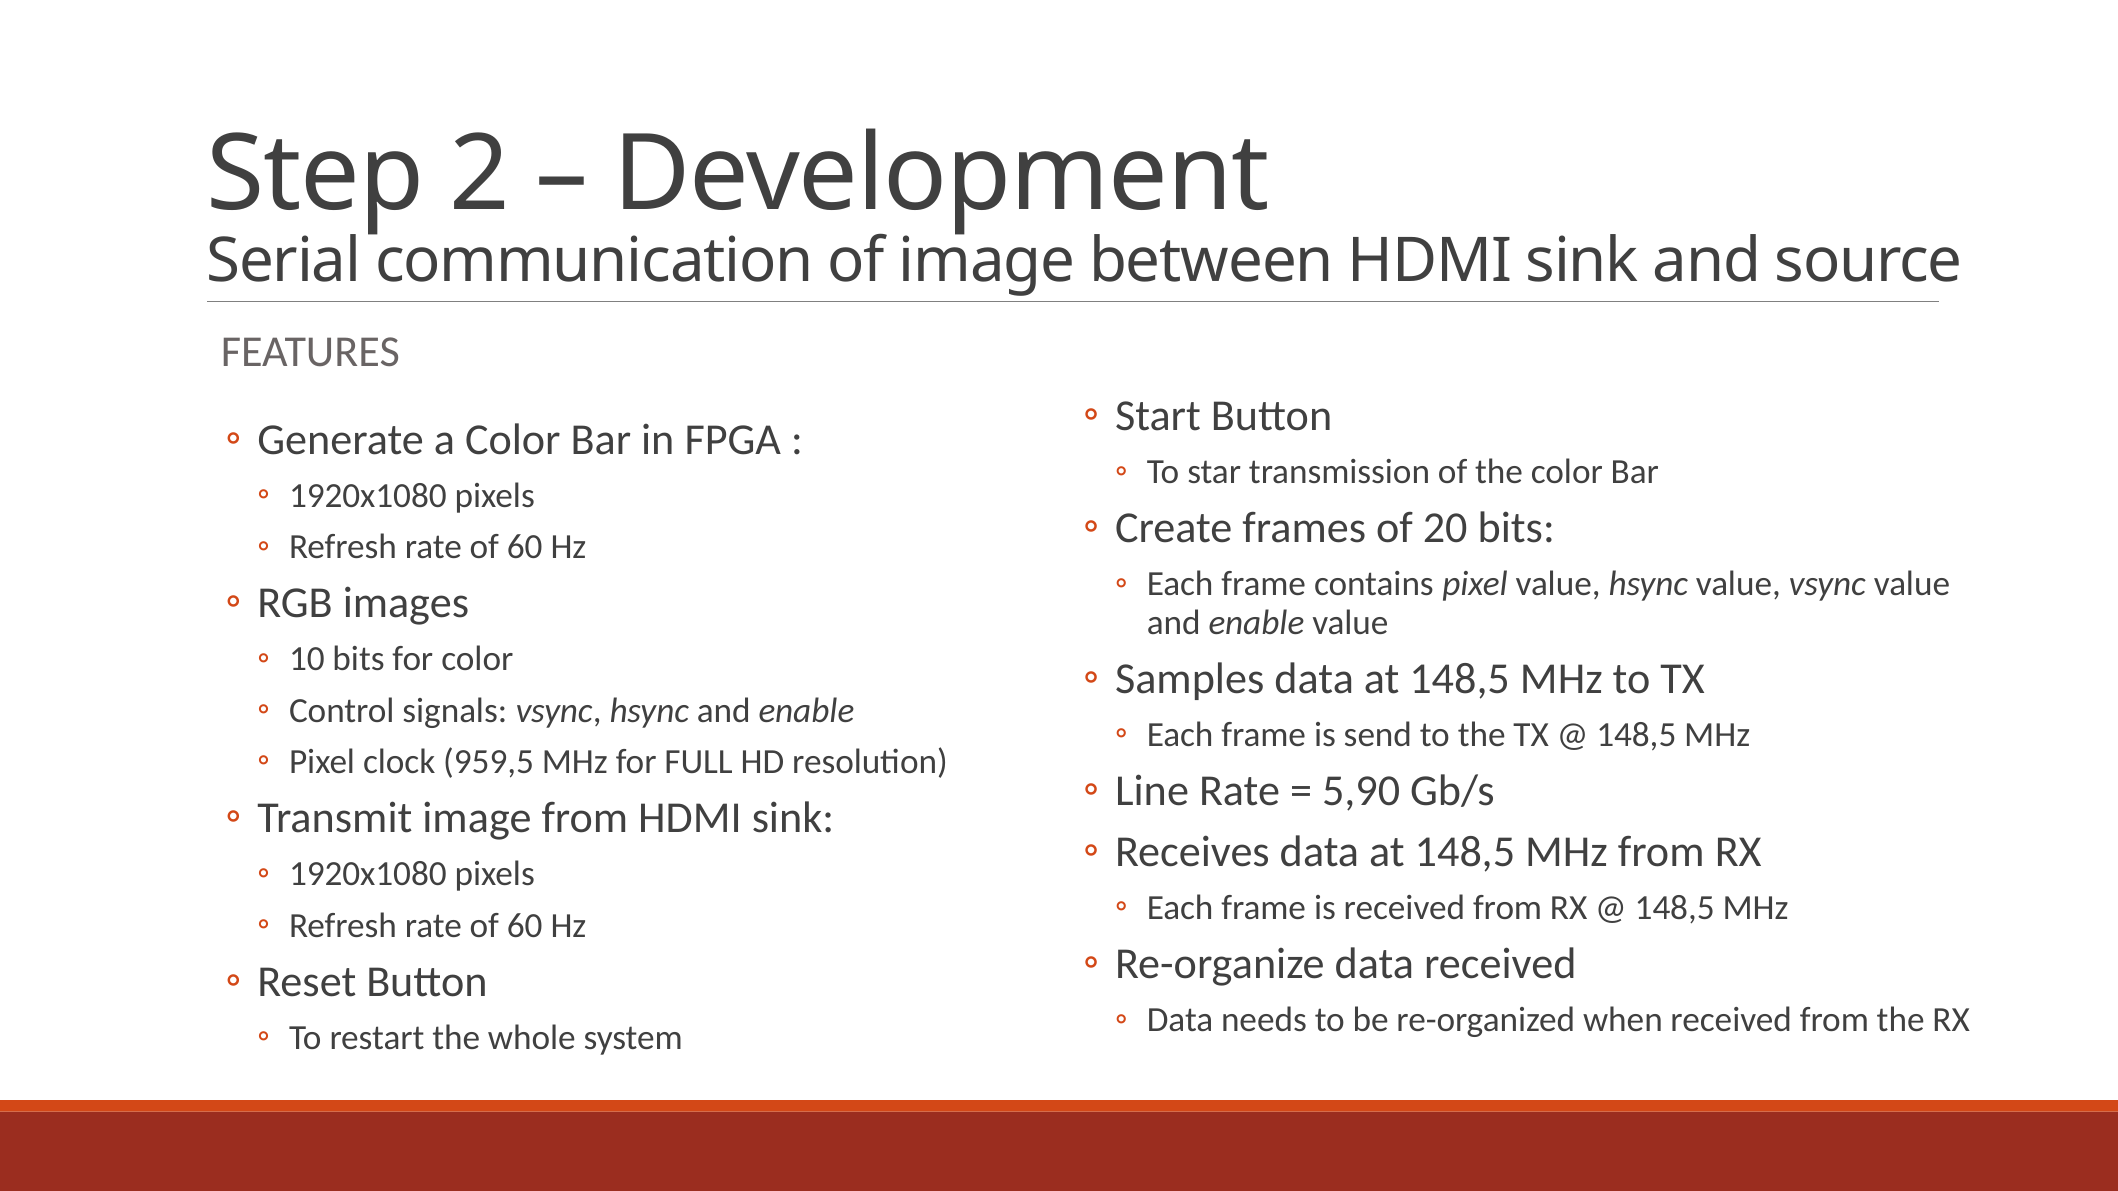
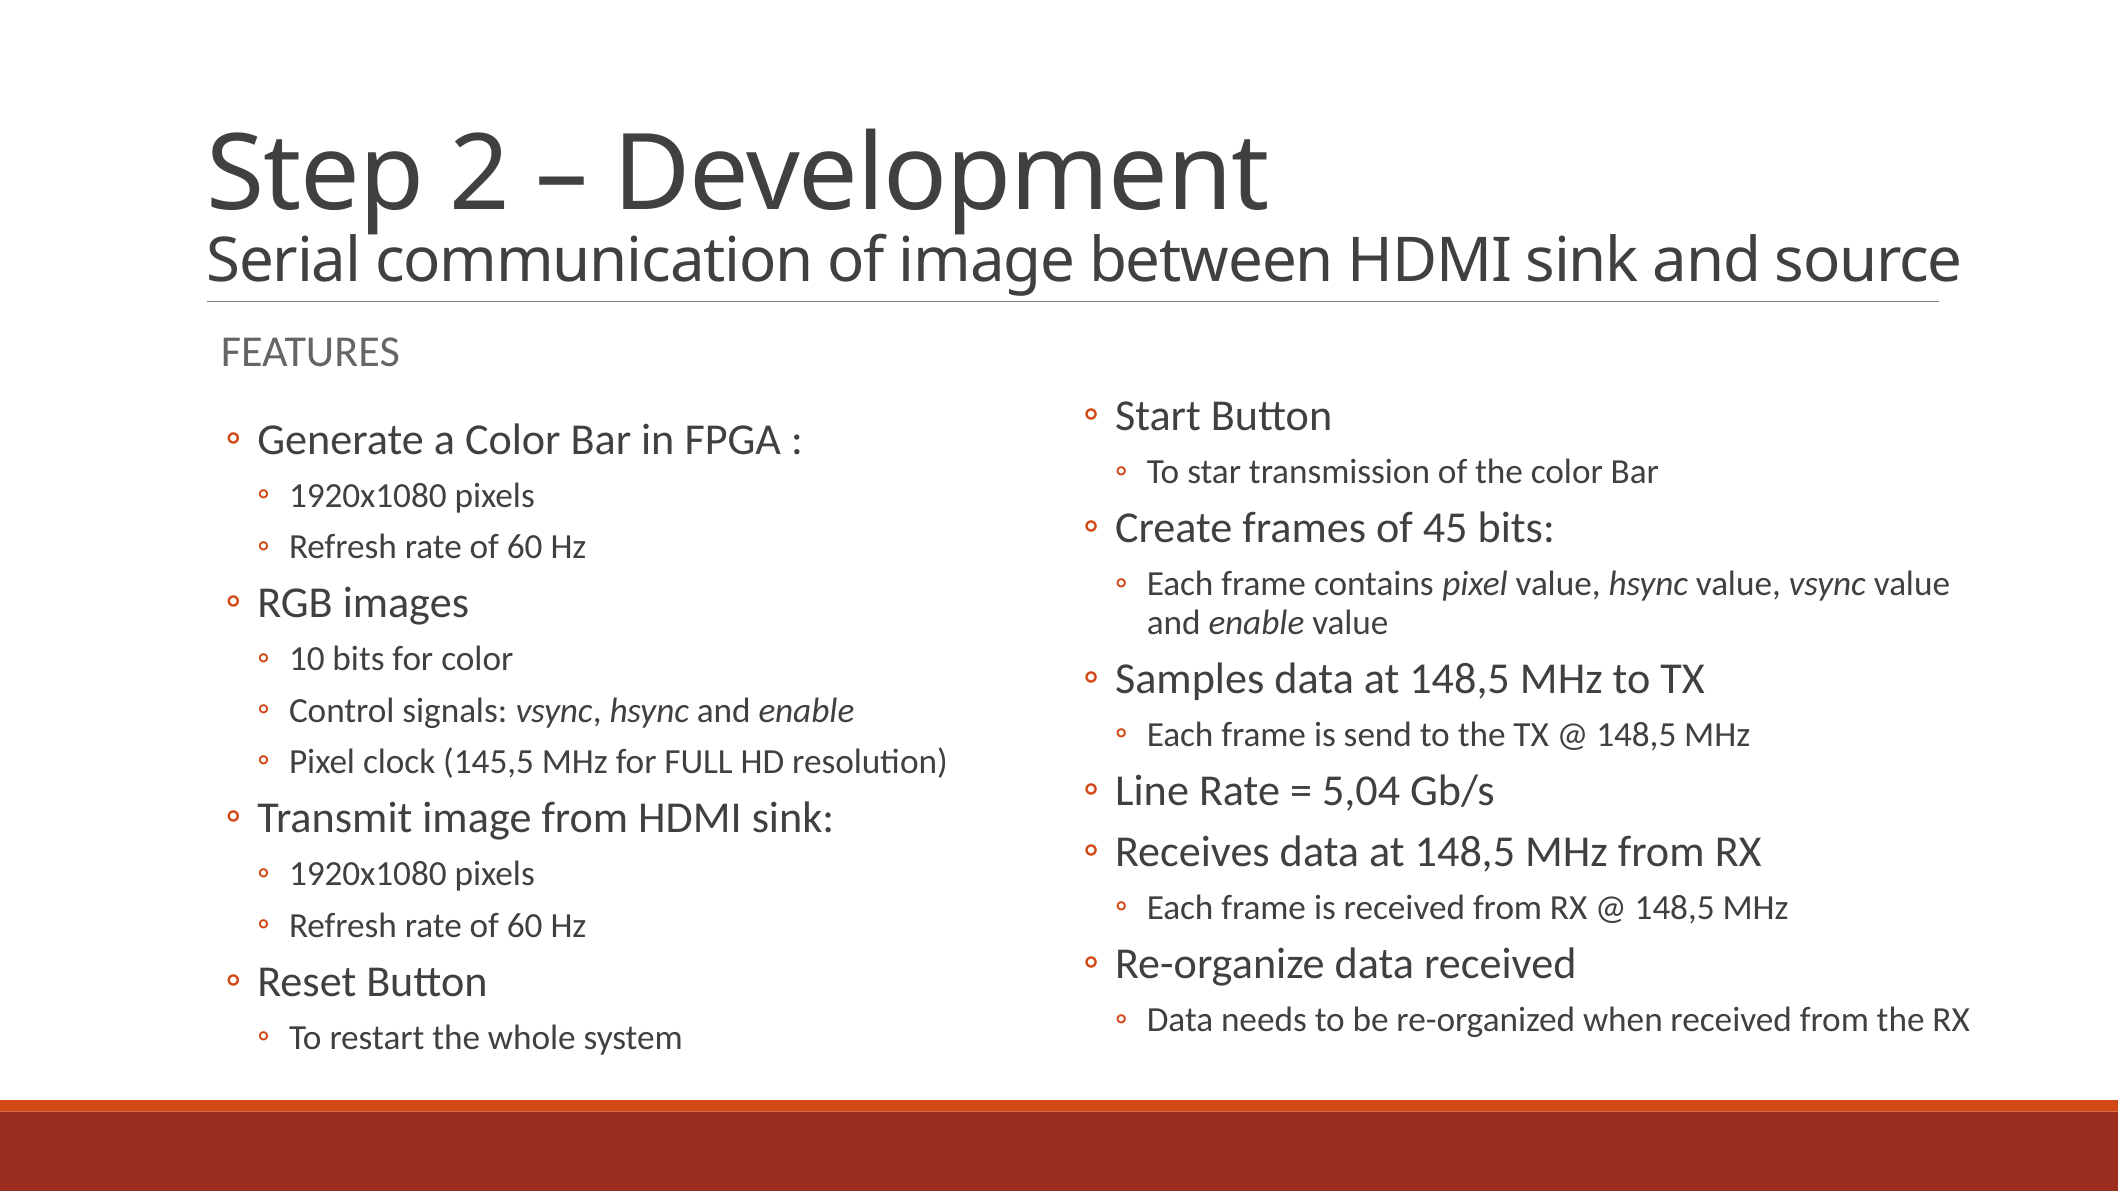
20: 20 -> 45
959,5: 959,5 -> 145,5
5,90: 5,90 -> 5,04
